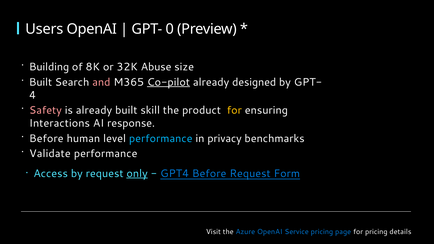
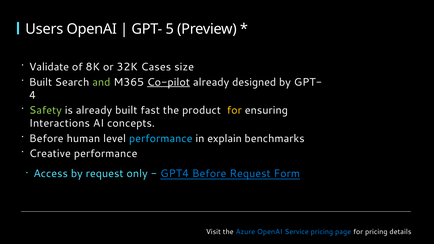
0: 0 -> 5
Building: Building -> Validate
Abuse: Abuse -> Cases
and colour: pink -> light green
Safety colour: pink -> light green
skill: skill -> fast
response: response -> concepts
privacy: privacy -> explain
Validate: Validate -> Creative
only underline: present -> none
